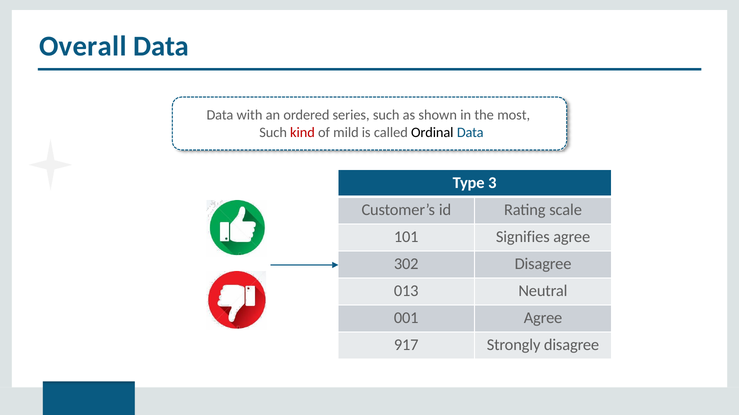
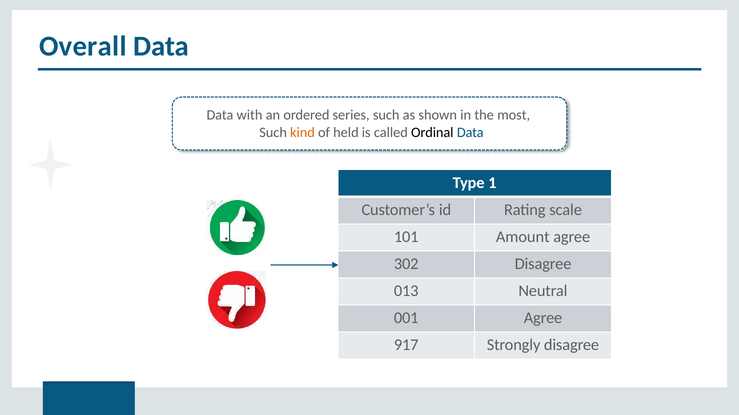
kind colour: red -> orange
mild: mild -> held
3: 3 -> 1
Signifies: Signifies -> Amount
